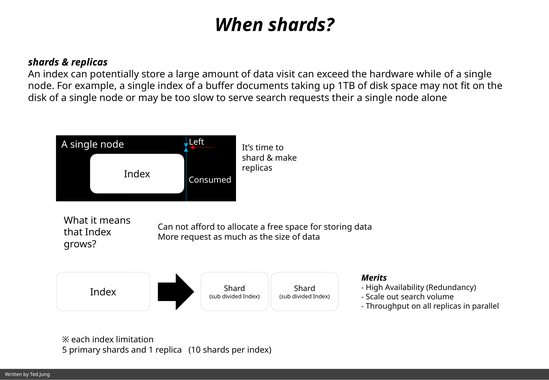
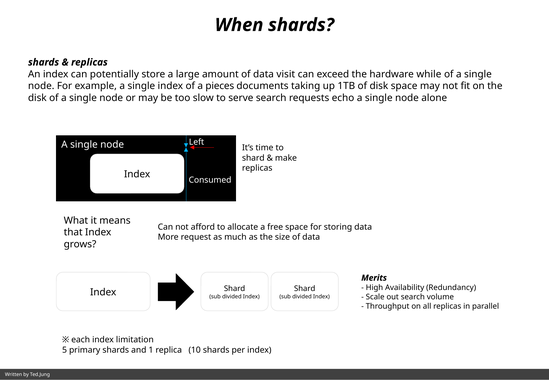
buffer: buffer -> pieces
their: their -> echo
